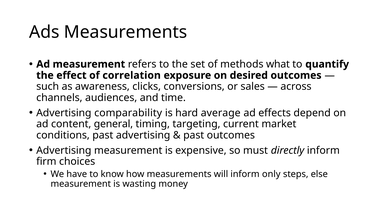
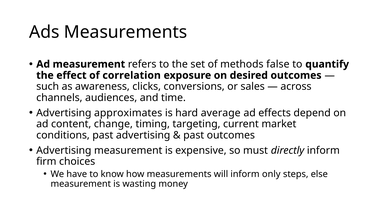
what: what -> false
comparability: comparability -> approximates
general: general -> change
